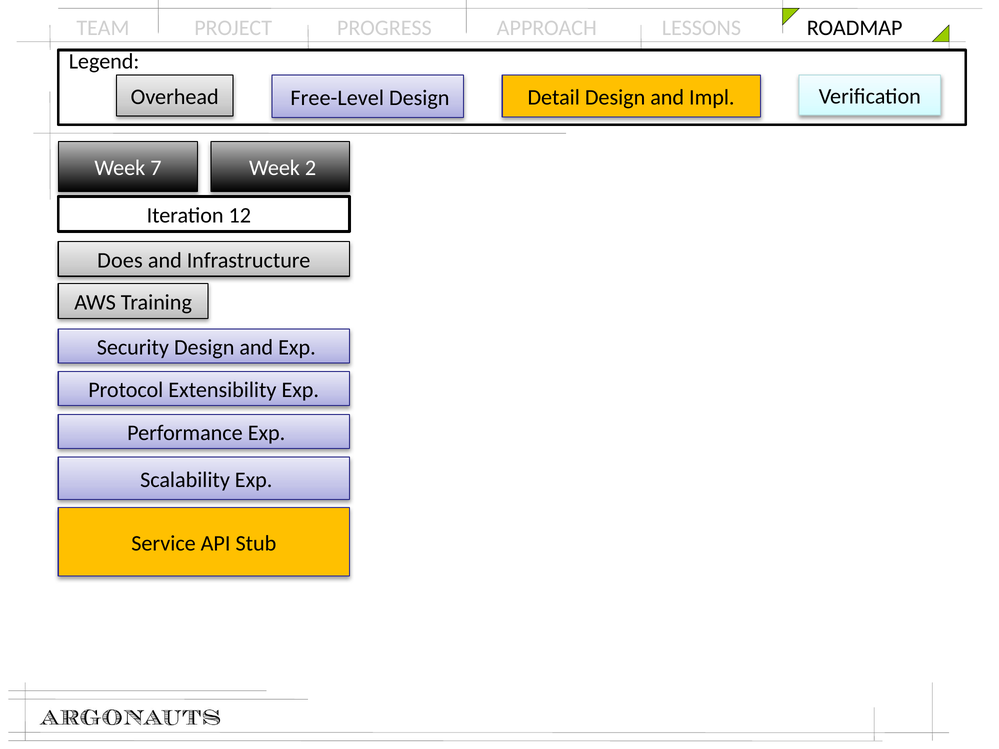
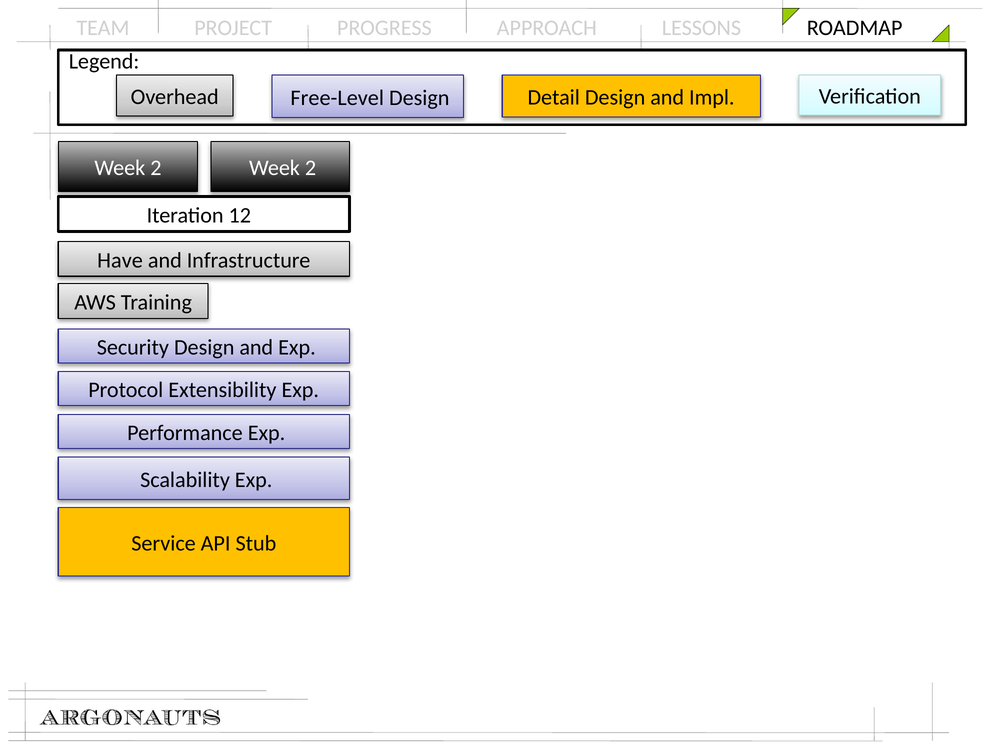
7 at (156, 168): 7 -> 2
Does: Does -> Have
